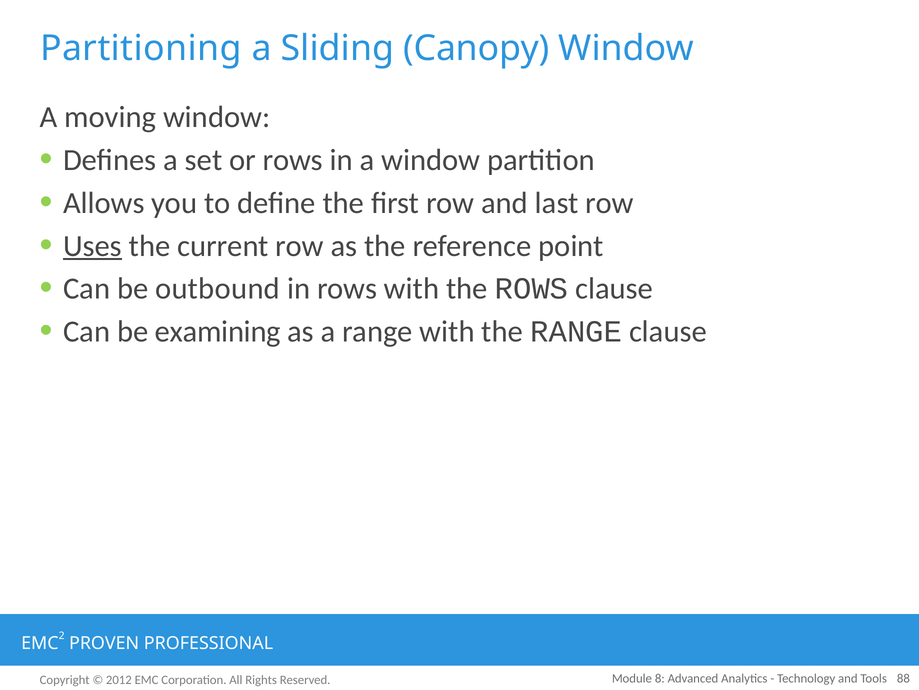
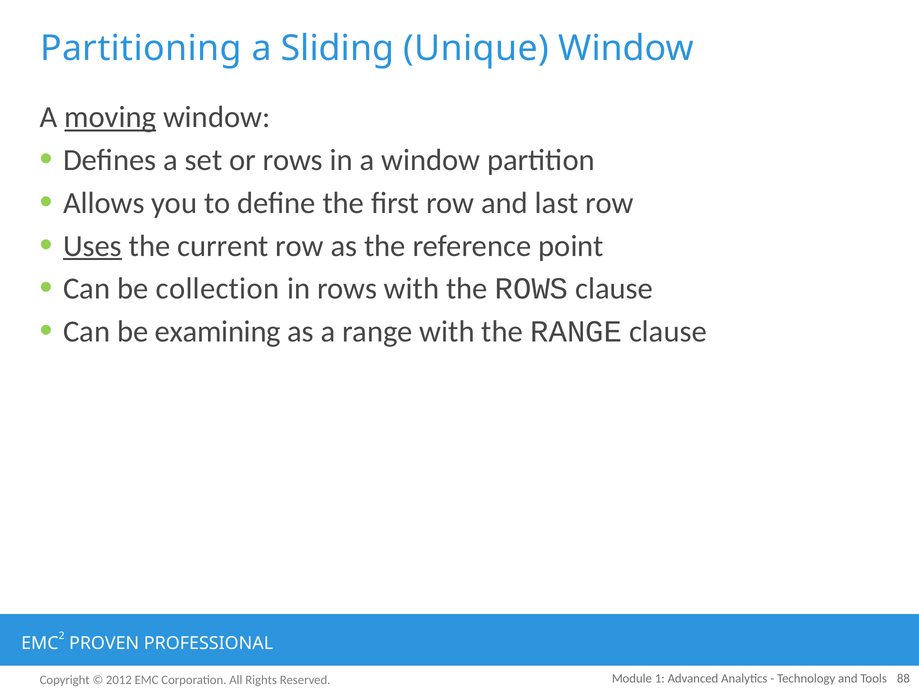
Canopy: Canopy -> Unique
moving underline: none -> present
outbound: outbound -> collection
8: 8 -> 1
